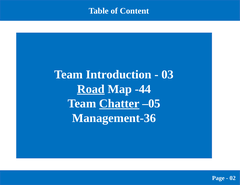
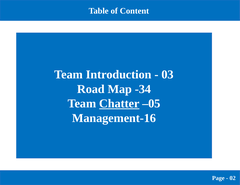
Road underline: present -> none
-44: -44 -> -34
Management-36: Management-36 -> Management-16
